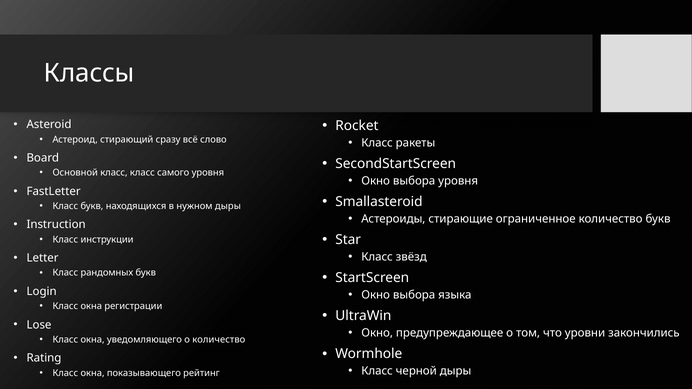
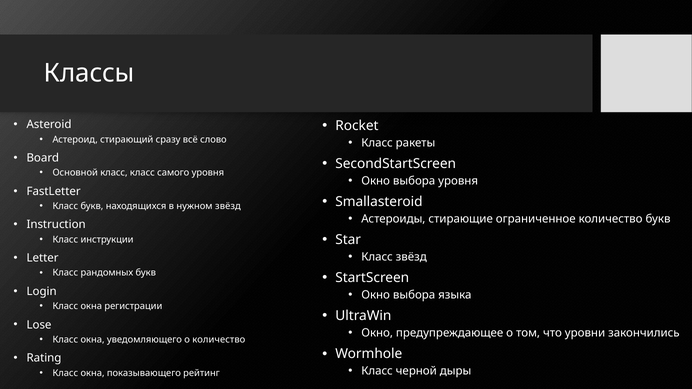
нужном дыры: дыры -> звёзд
